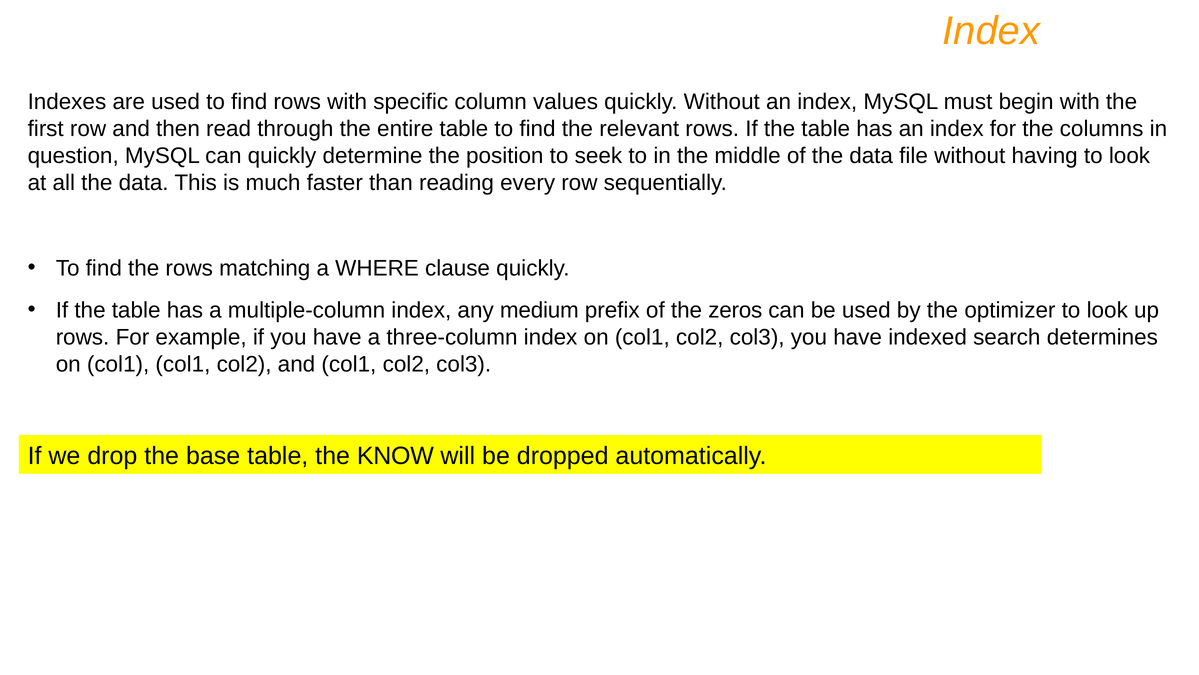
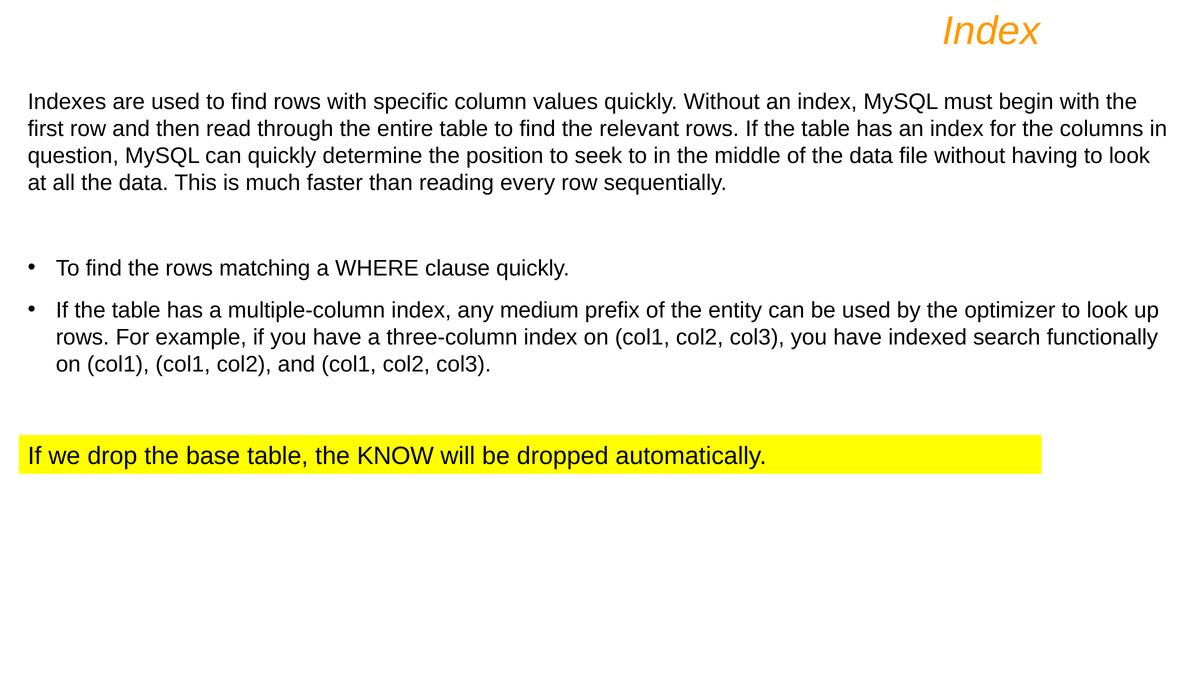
zeros: zeros -> entity
determines: determines -> functionally
